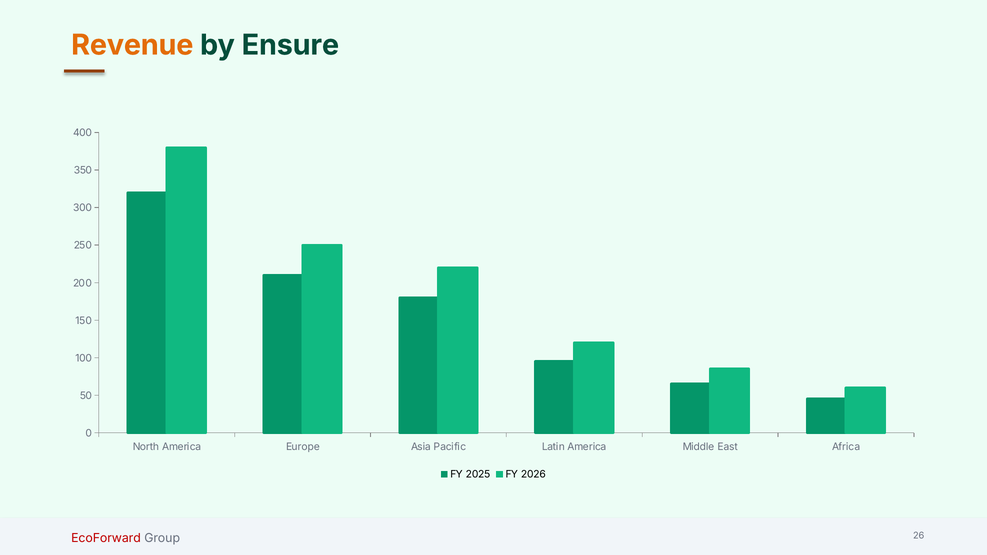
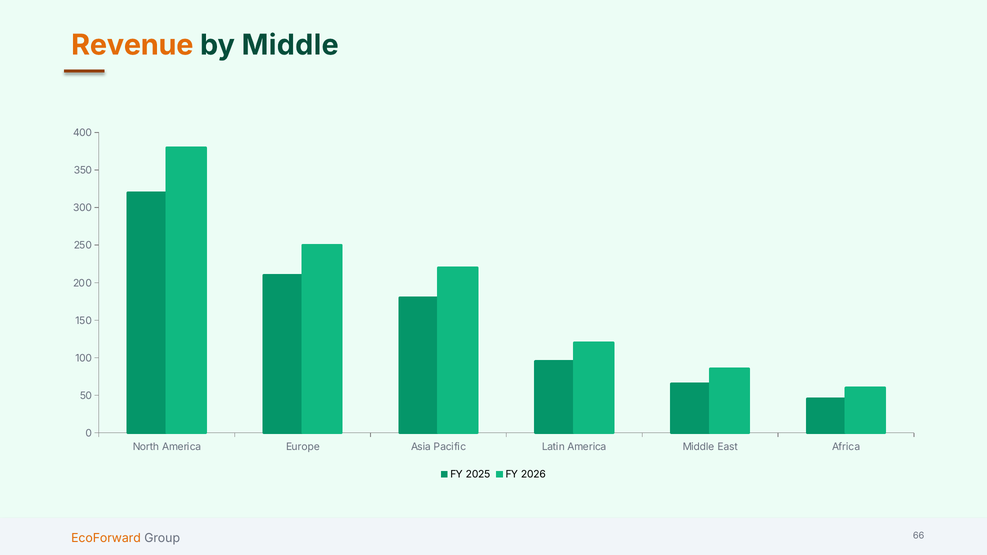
by Ensure: Ensure -> Middle
EcoForward colour: red -> orange
26: 26 -> 66
